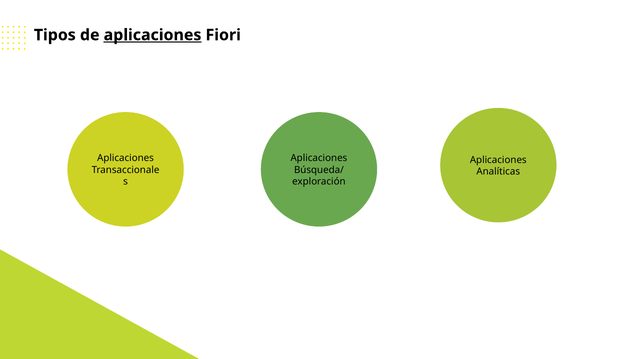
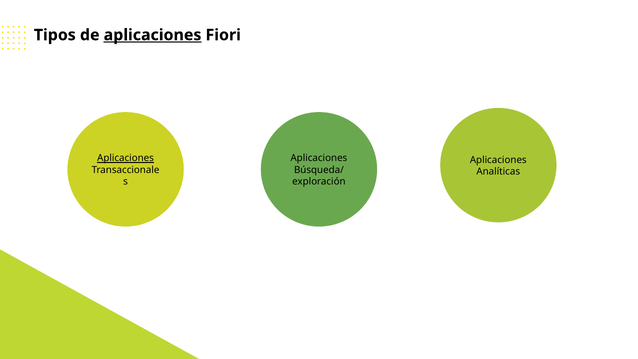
Aplicaciones at (126, 158) underline: none -> present
